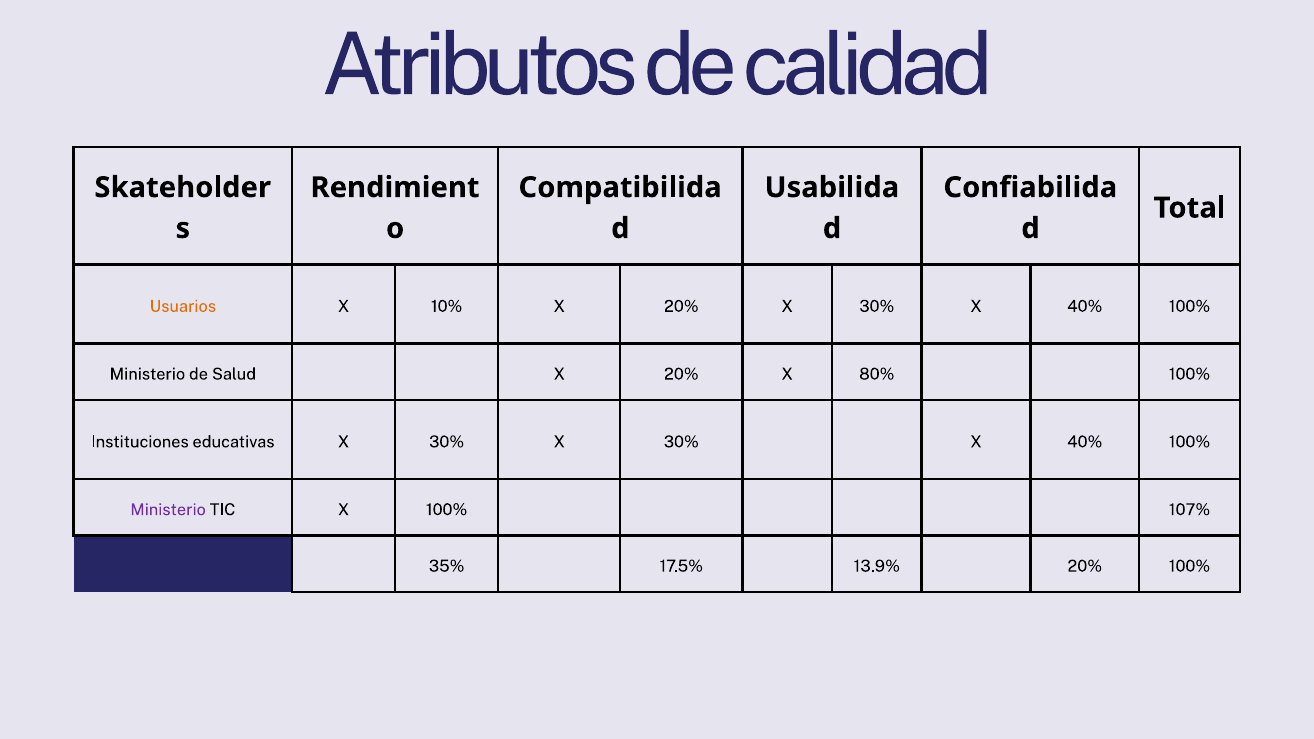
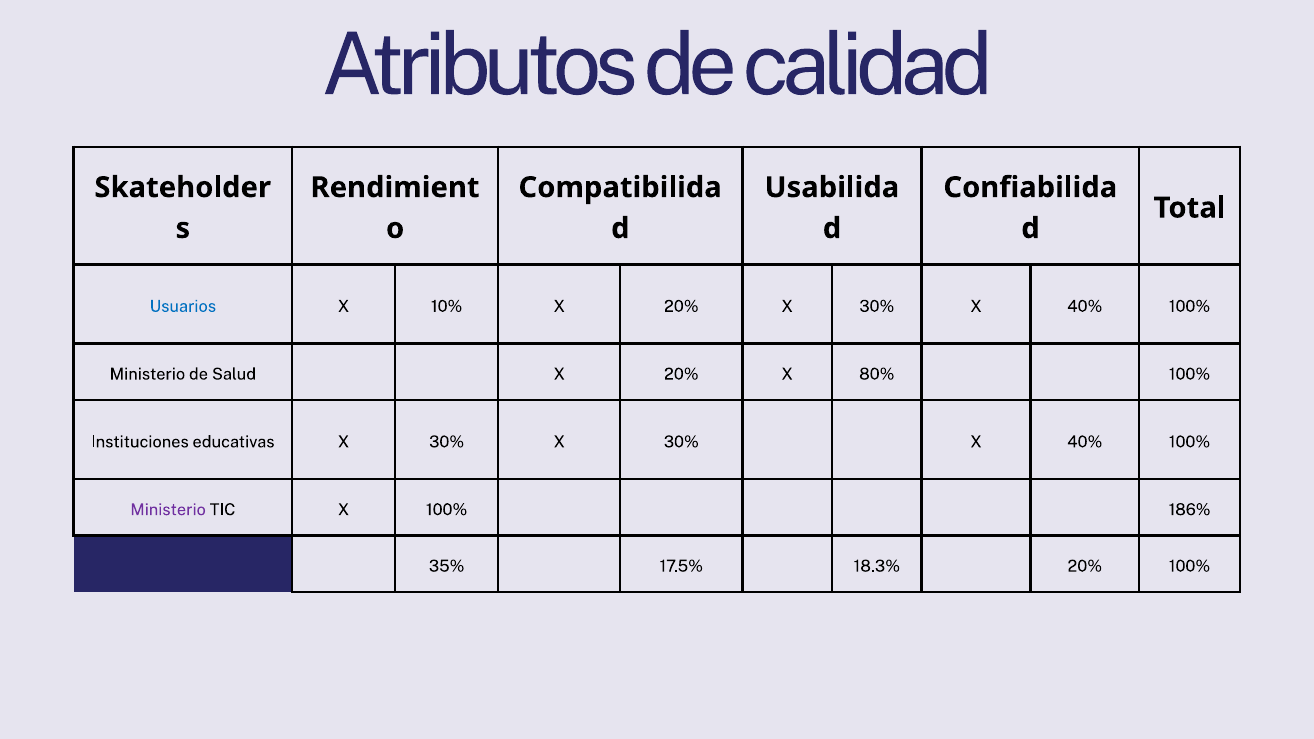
Usuarios colour: orange -> blue
107%: 107% -> 186%
13.9%: 13.9% -> 18.3%
